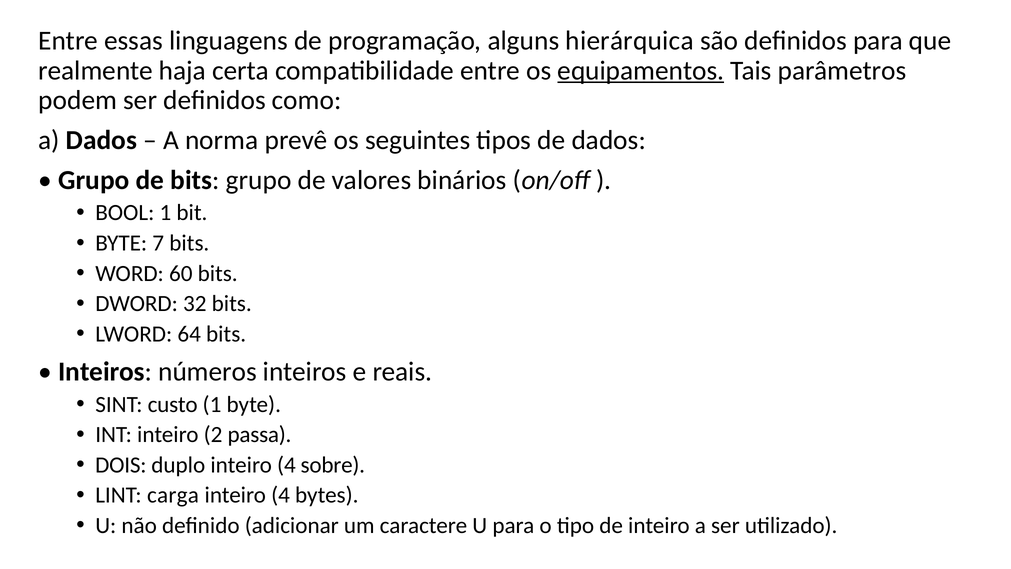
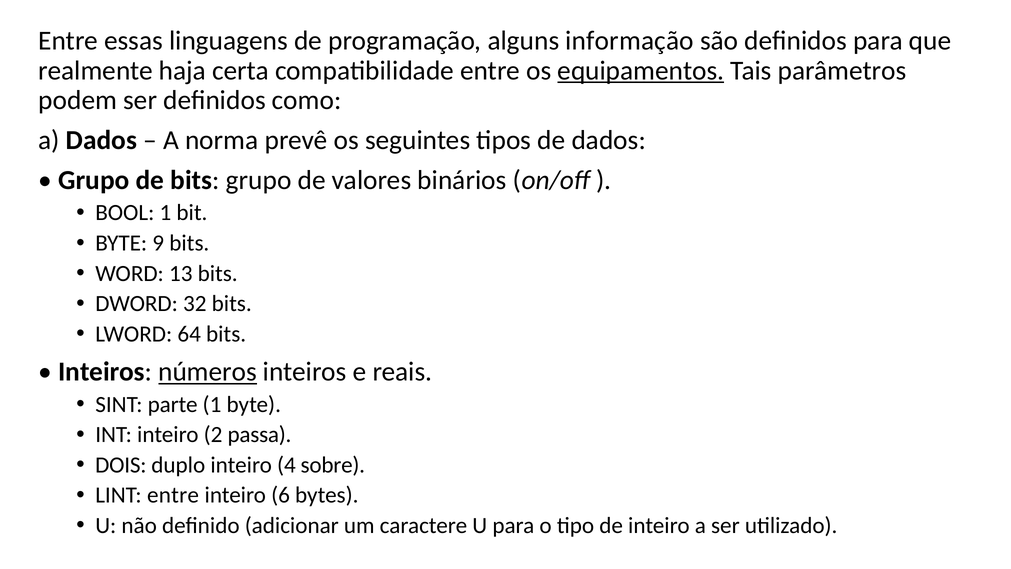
hierárquica: hierárquica -> informação
7: 7 -> 9
60: 60 -> 13
números underline: none -> present
custo: custo -> parte
LINT carga: carga -> entre
4 at (281, 495): 4 -> 6
